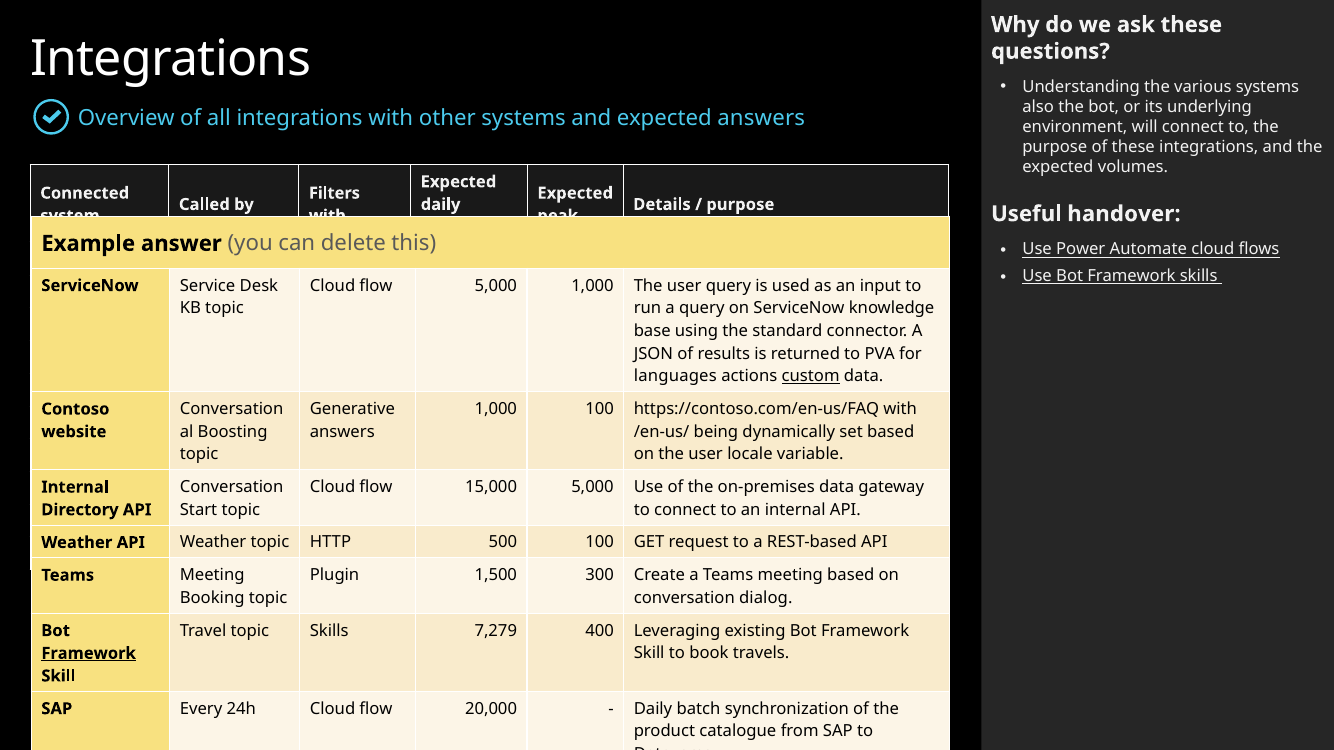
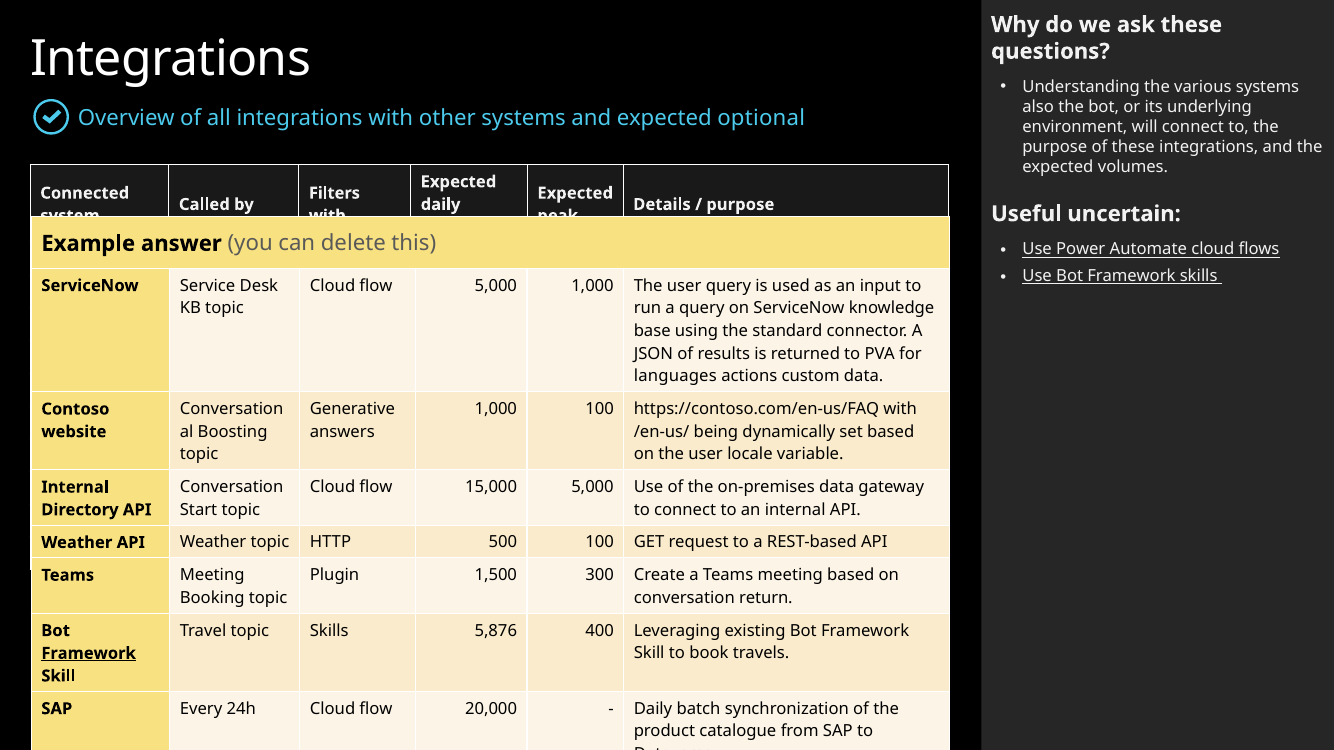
expected answers: answers -> optional
handover: handover -> uncertain
custom underline: present -> none
dialog: dialog -> return
7,279: 7,279 -> 5,876
